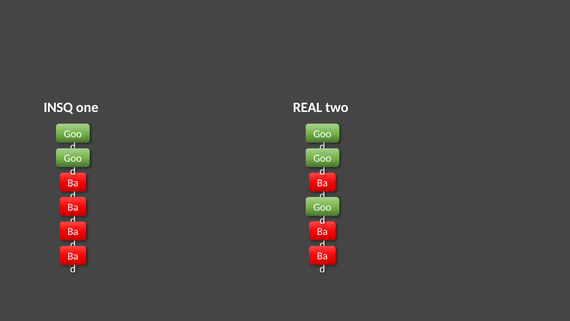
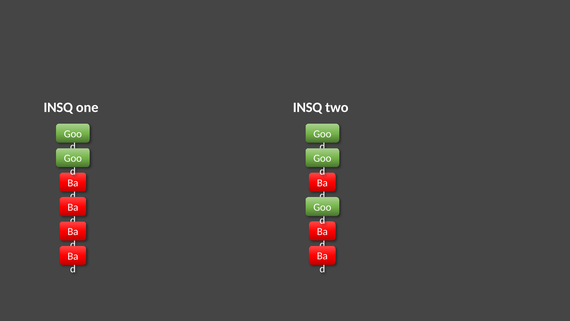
one REAL: REAL -> INSQ
